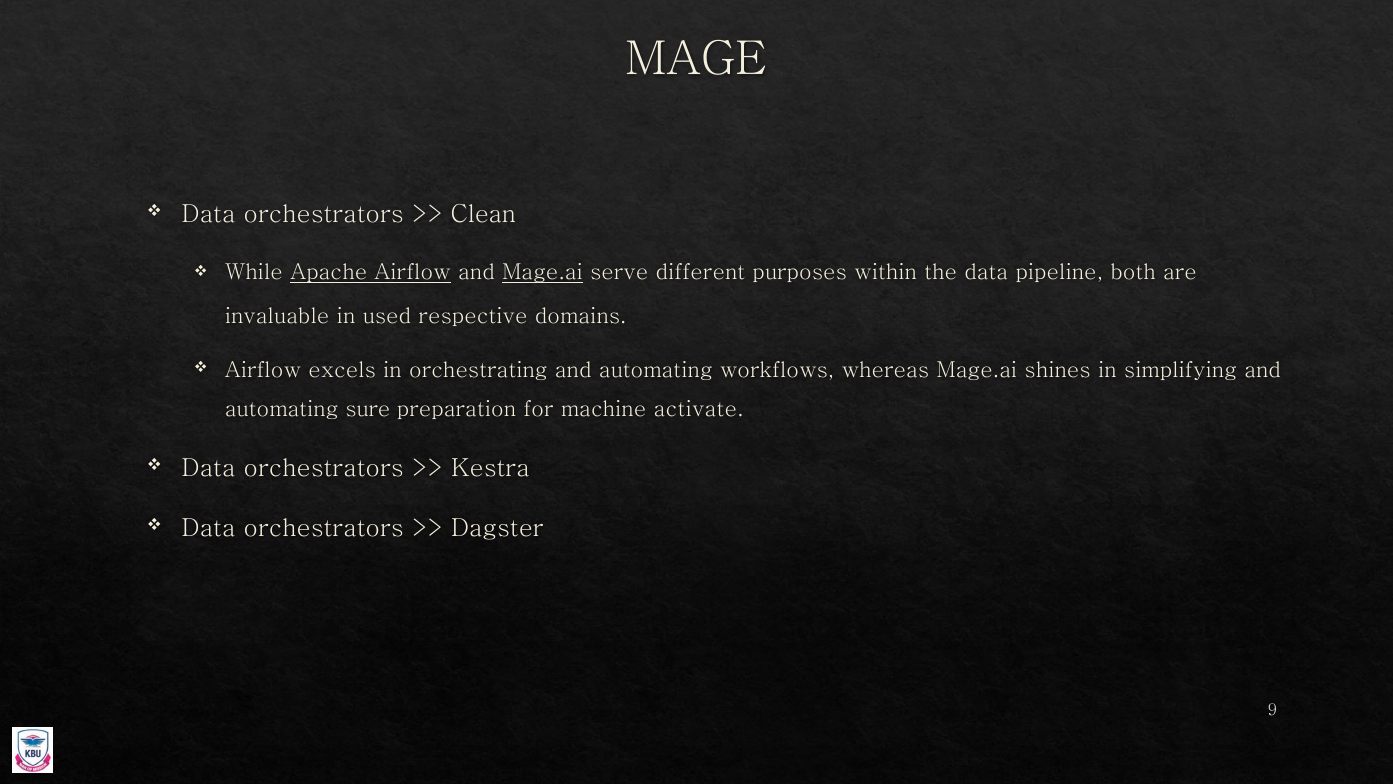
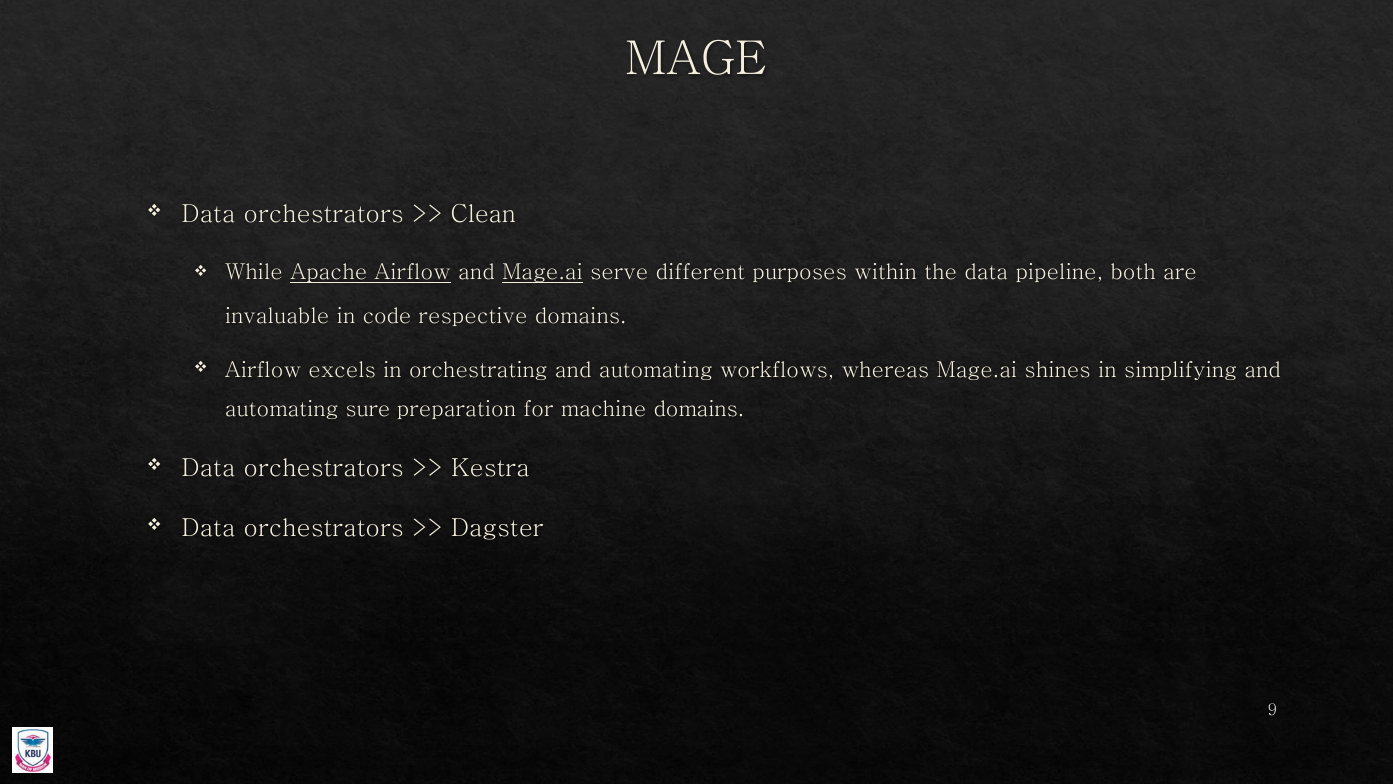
used: used -> code
machine activate: activate -> domains
